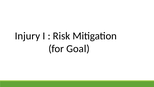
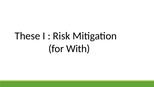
Injury: Injury -> These
Goal: Goal -> With
